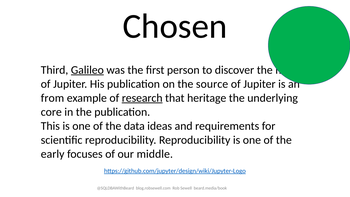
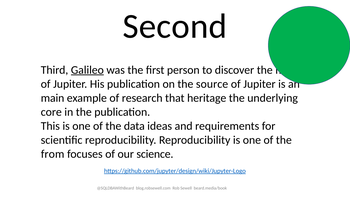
Chosen: Chosen -> Second
from: from -> main
research underline: present -> none
early: early -> from
middle: middle -> science
